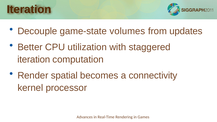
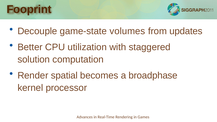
Iteration at (29, 9): Iteration -> Fooprint
iteration at (34, 60): iteration -> solution
connectivity: connectivity -> broadphase
